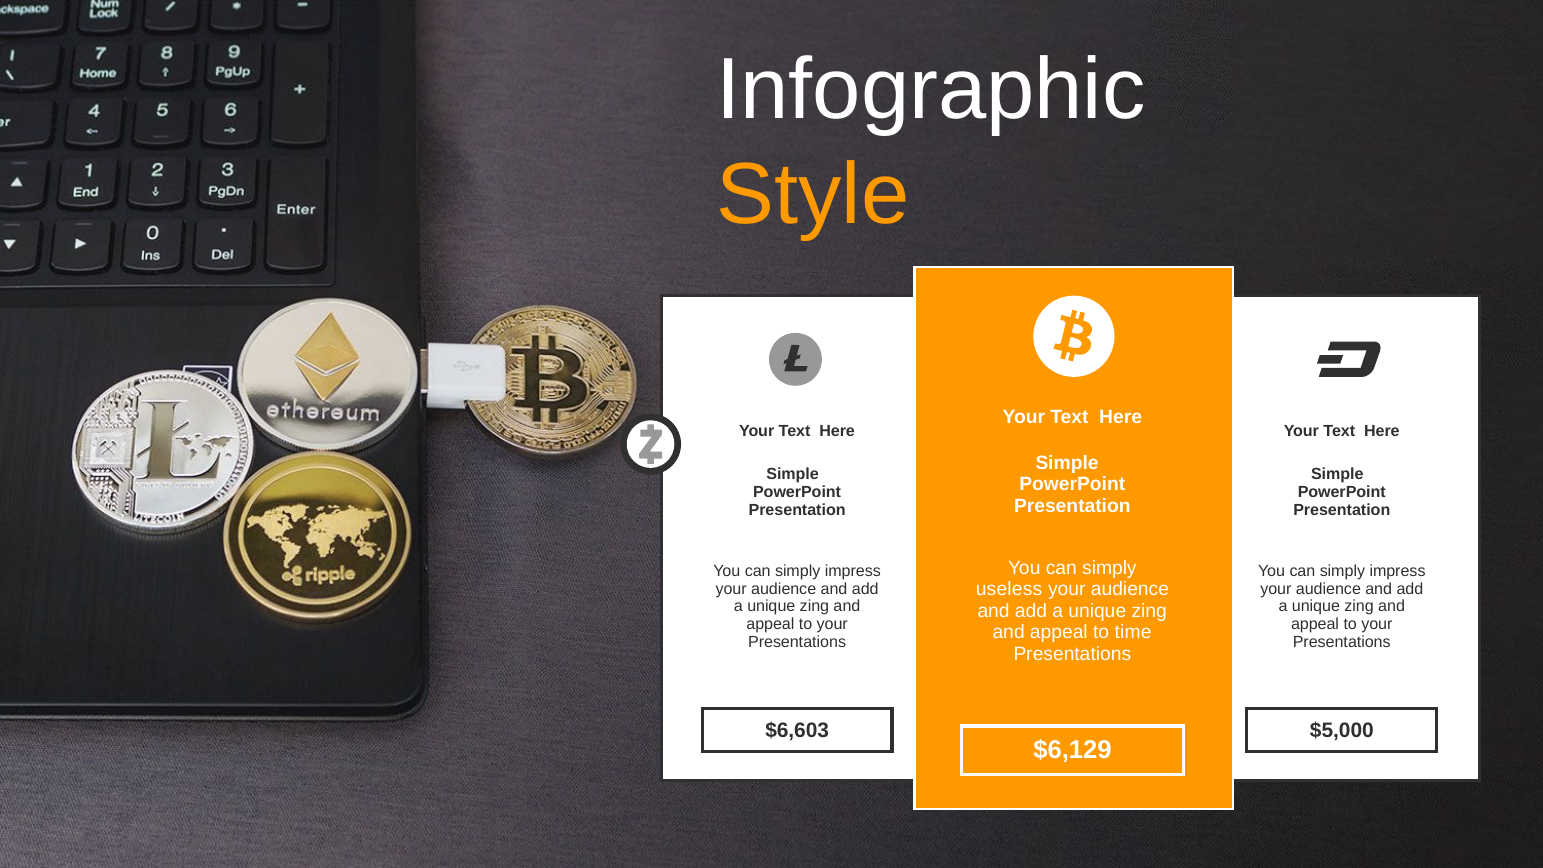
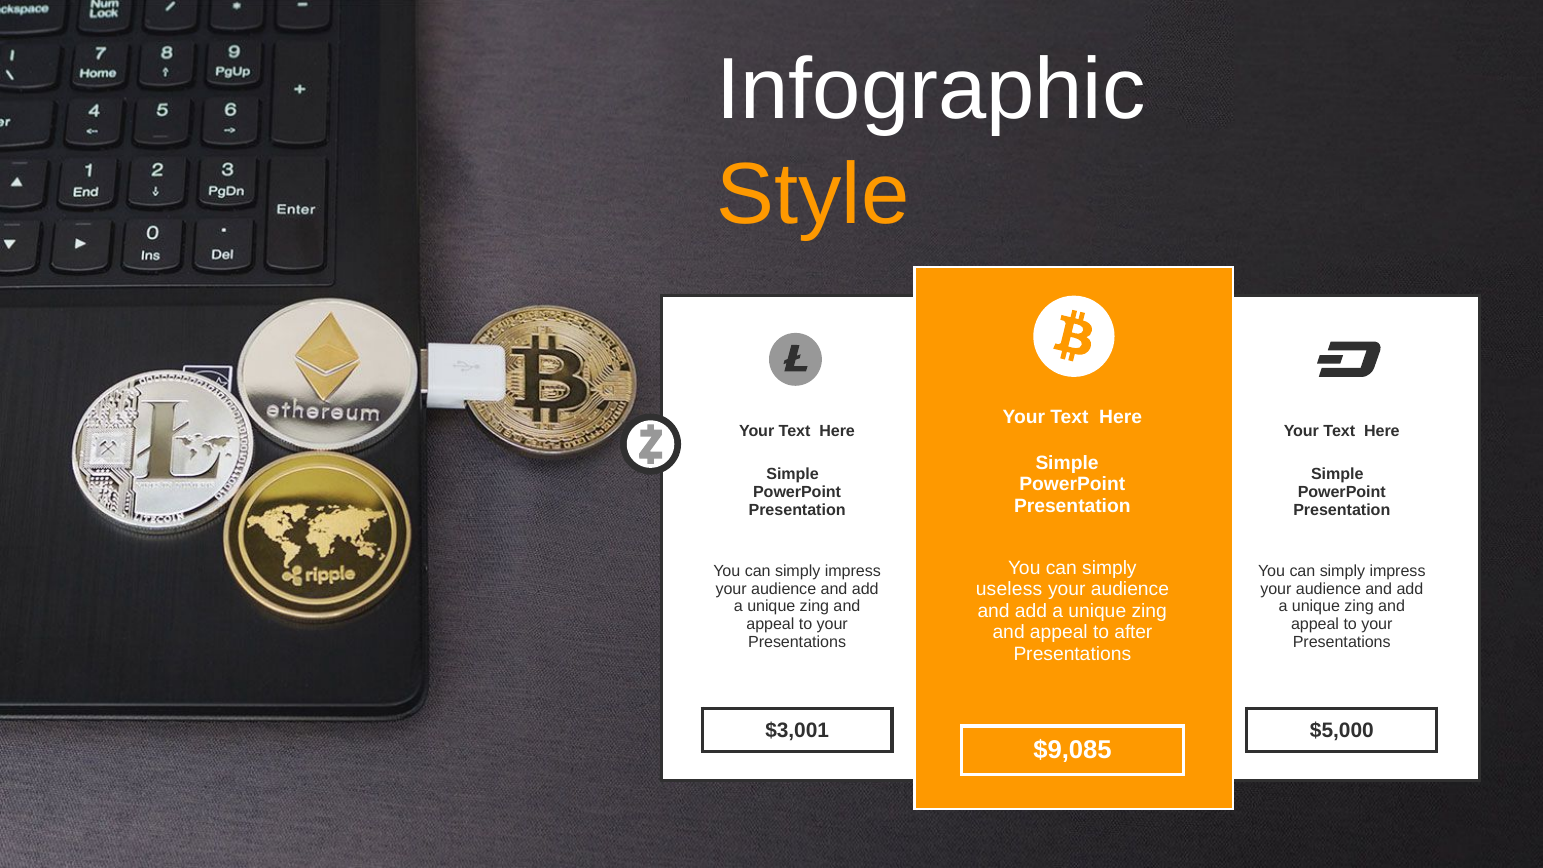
time: time -> after
$6,603: $6,603 -> $3,001
$6,129: $6,129 -> $9,085
